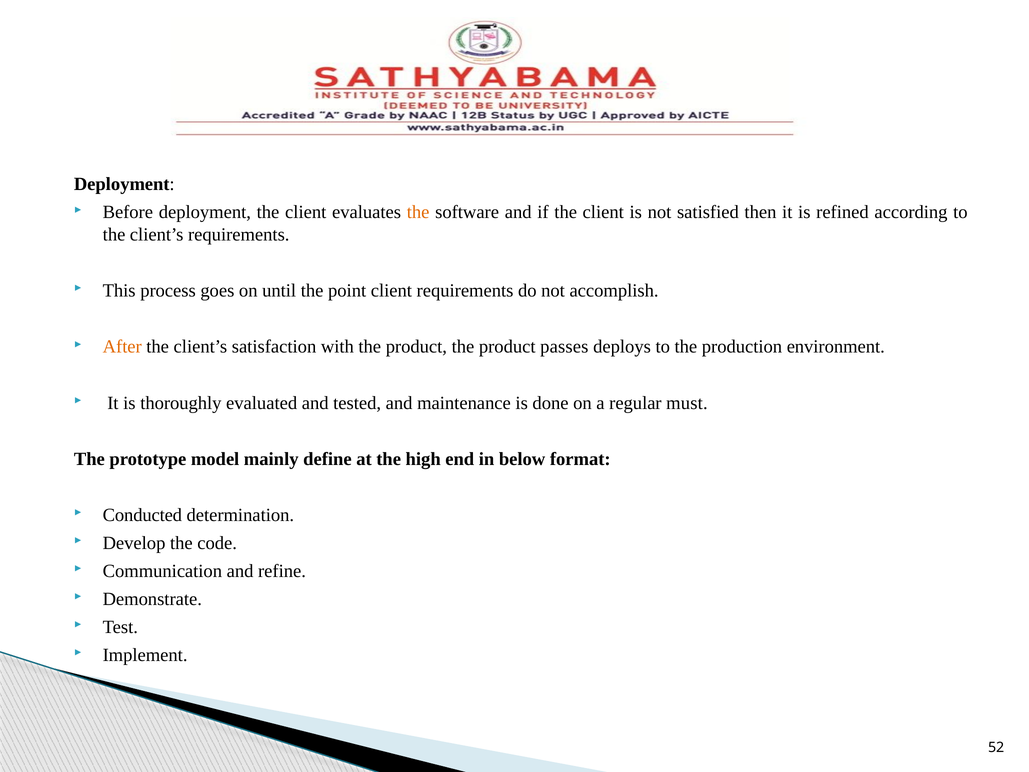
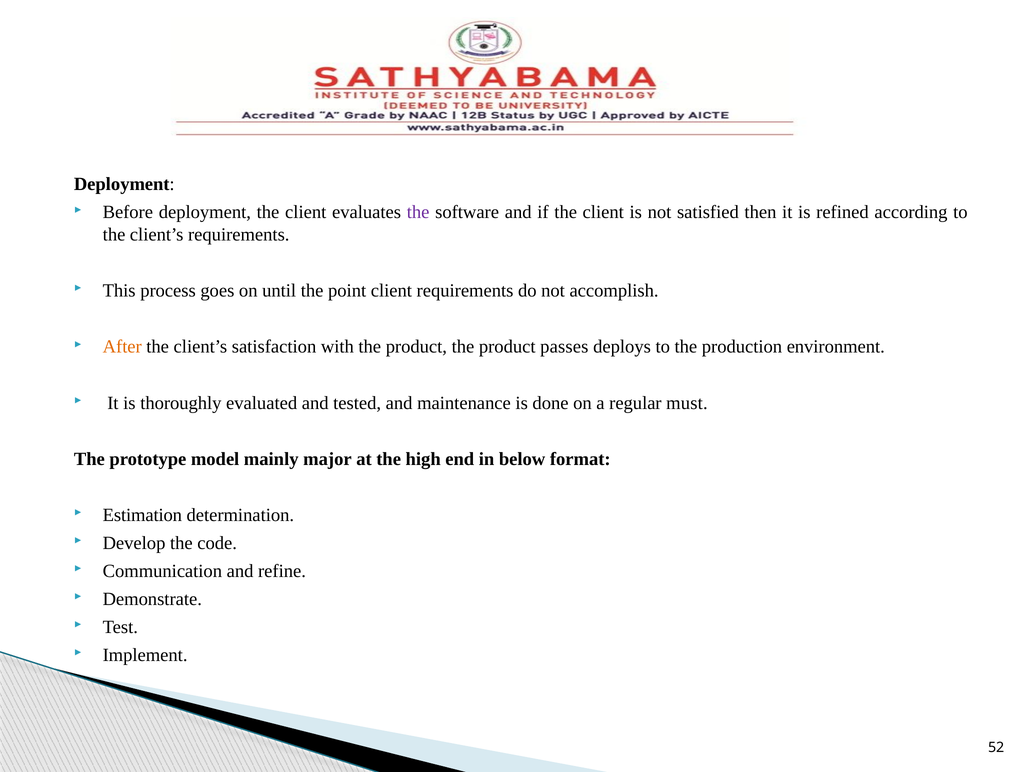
the at (418, 212) colour: orange -> purple
define: define -> major
Conducted: Conducted -> Estimation
